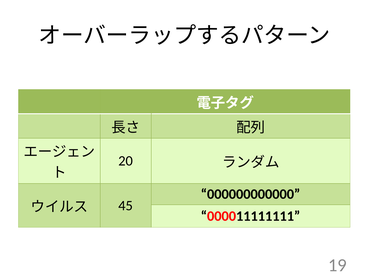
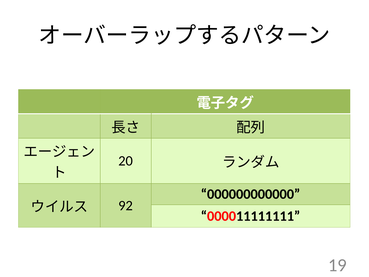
45: 45 -> 92
